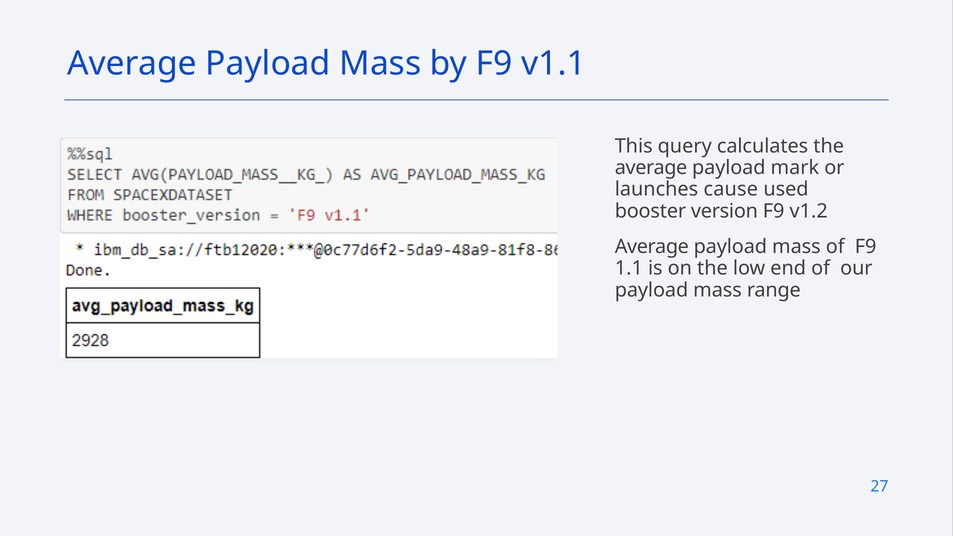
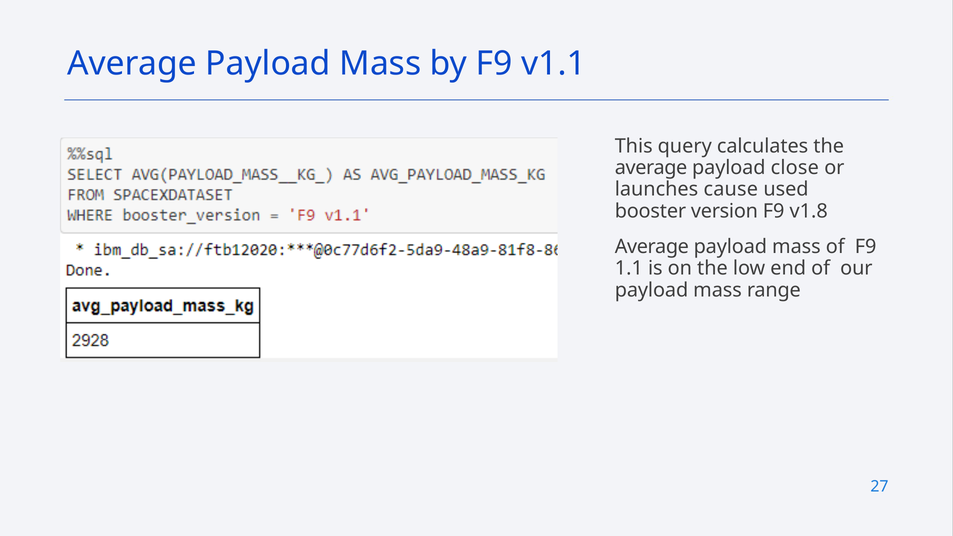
mark: mark -> close
v1.2: v1.2 -> v1.8
